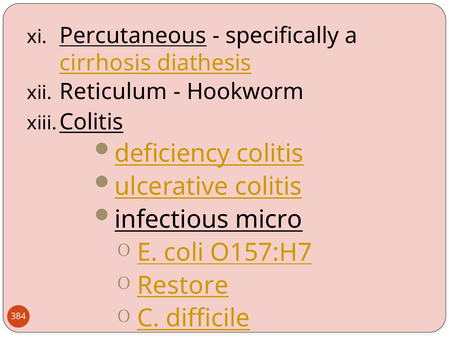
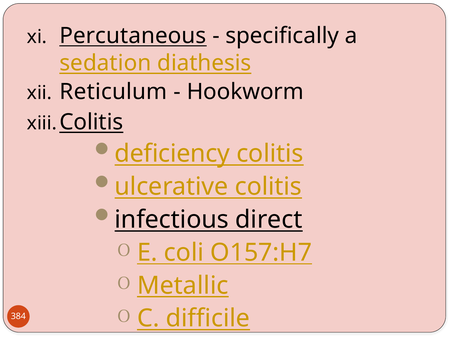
cirrhosis: cirrhosis -> sedation
micro: micro -> direct
Restore: Restore -> Metallic
